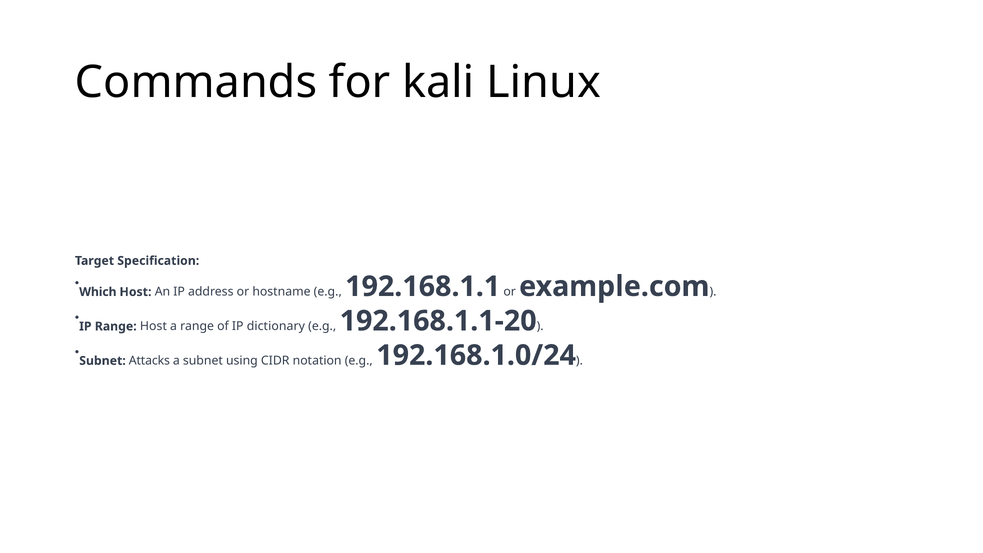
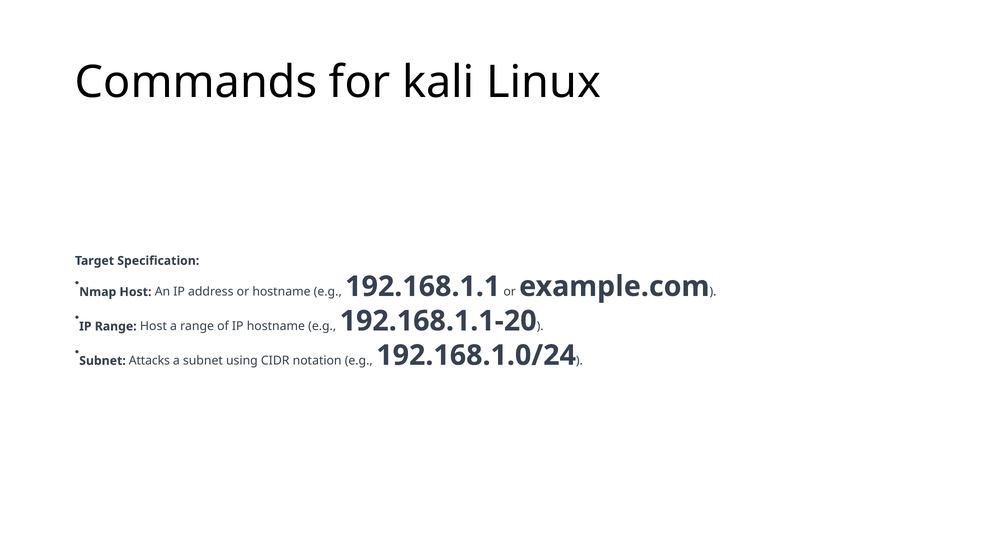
Which: Which -> Nmap
IP dictionary: dictionary -> hostname
